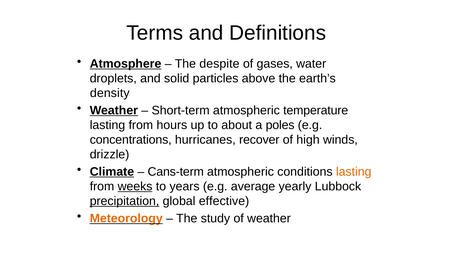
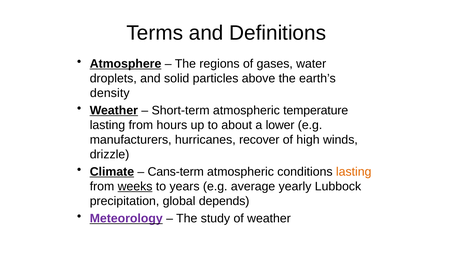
despite: despite -> regions
poles: poles -> lower
concentrations: concentrations -> manufacturers
precipitation underline: present -> none
effective: effective -> depends
Meteorology colour: orange -> purple
